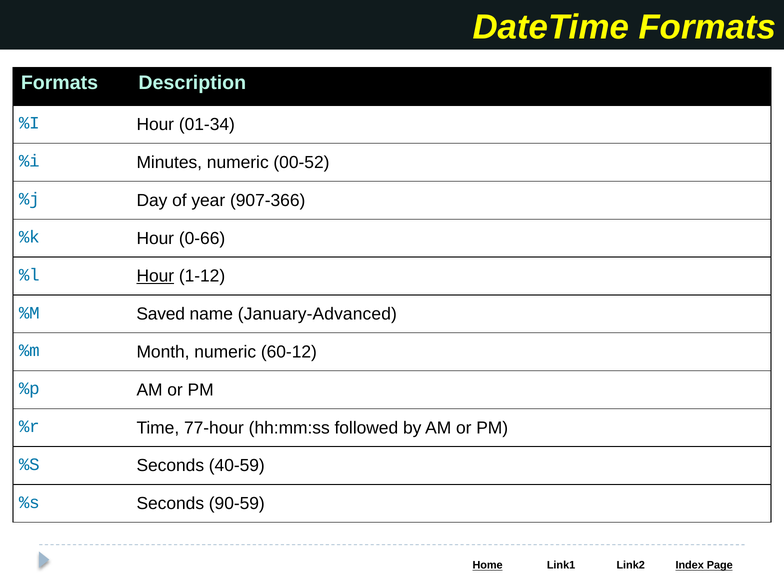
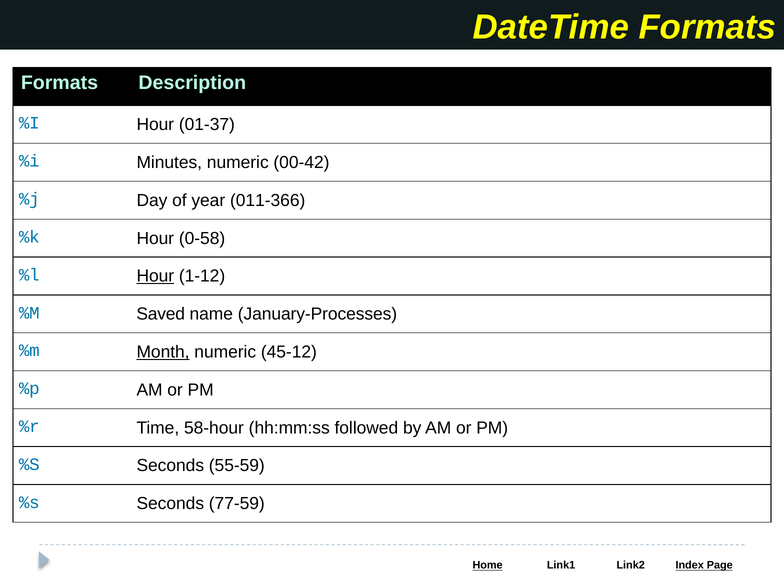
01-34: 01-34 -> 01-37
00-52: 00-52 -> 00-42
907-366: 907-366 -> 011-366
0-66: 0-66 -> 0-58
January-Advanced: January-Advanced -> January-Processes
Month underline: none -> present
60-12: 60-12 -> 45-12
77-hour: 77-hour -> 58-hour
40-59: 40-59 -> 55-59
90-59: 90-59 -> 77-59
